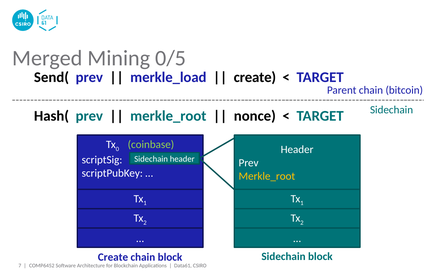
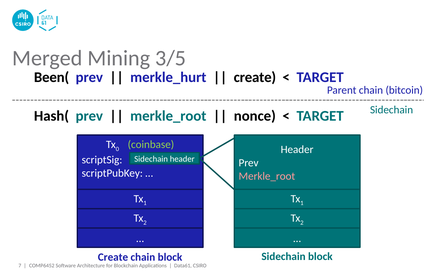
0/5: 0/5 -> 3/5
Send(: Send( -> Been(
merkle_load: merkle_load -> merkle_hurt
Merkle_root at (267, 176) colour: yellow -> pink
